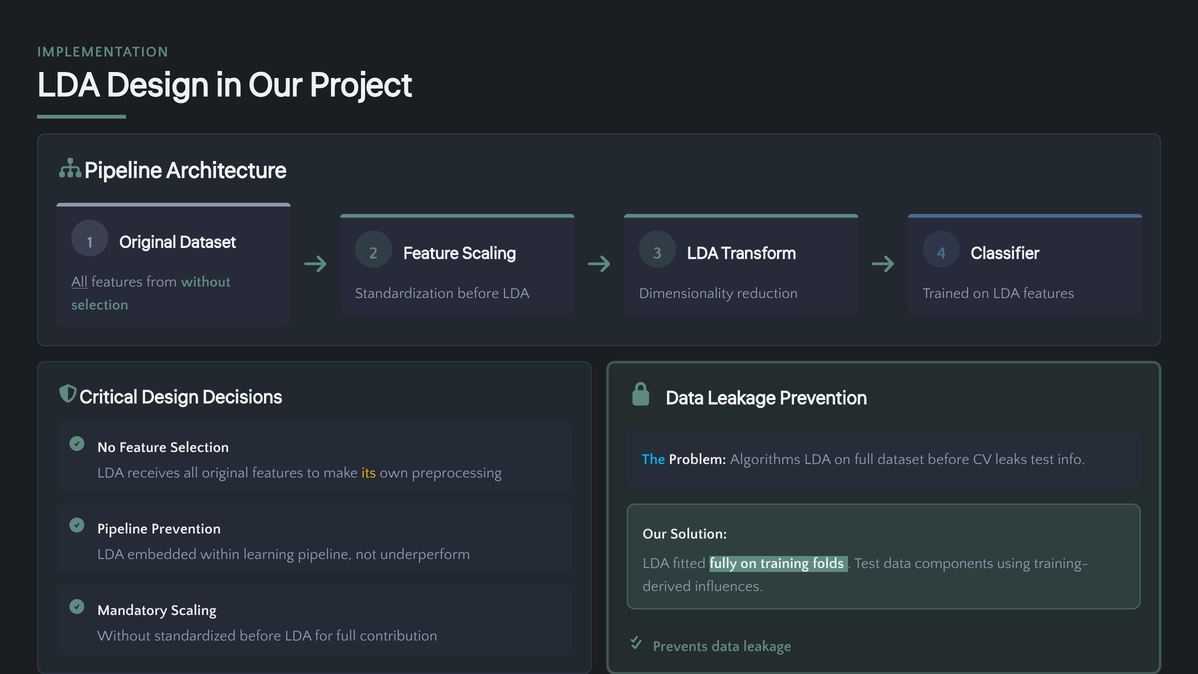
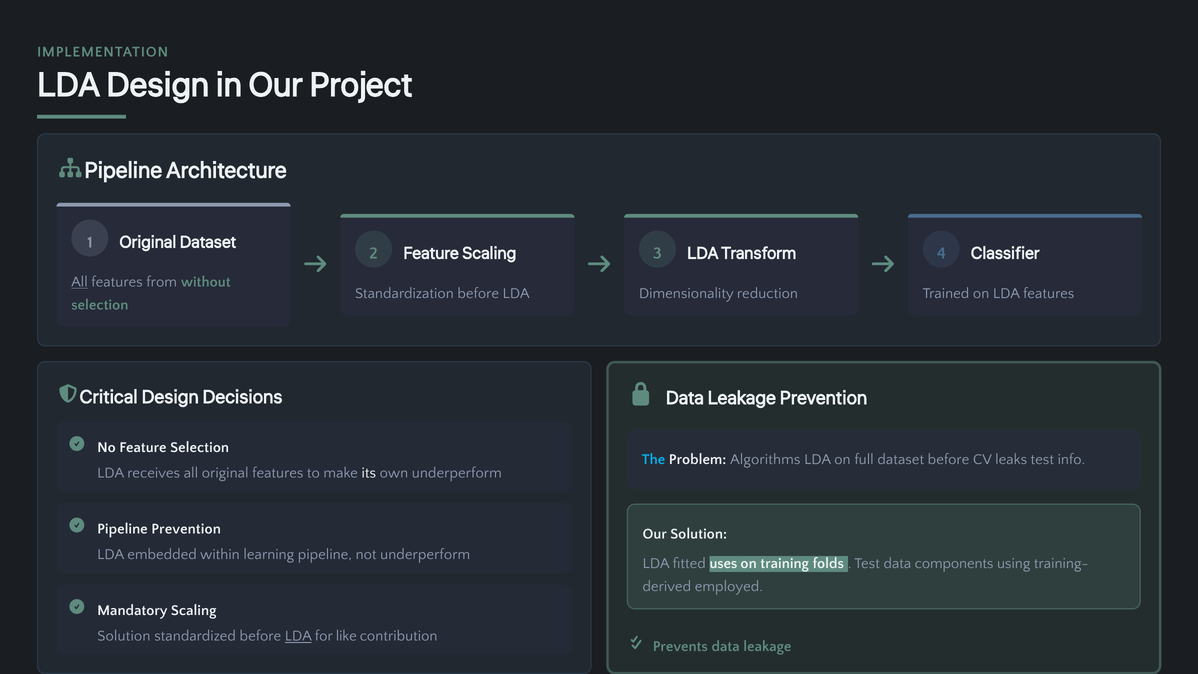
its colour: yellow -> white
own preprocessing: preprocessing -> underperform
fully: fully -> uses
influences: influences -> employed
Without at (124, 636): Without -> Solution
LDA at (298, 636) underline: none -> present
for full: full -> like
